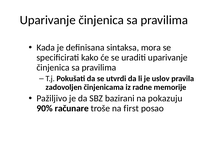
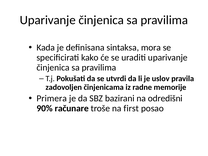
Pažiljivo: Pažiljivo -> Primera
pokazuju: pokazuju -> odredišni
